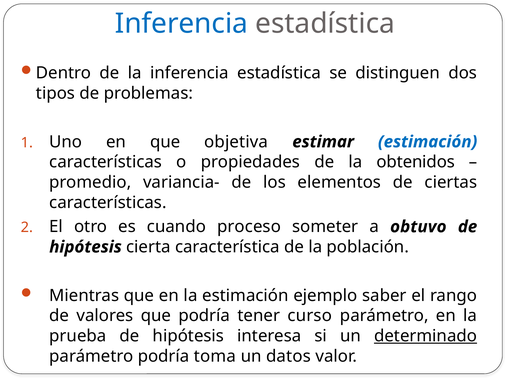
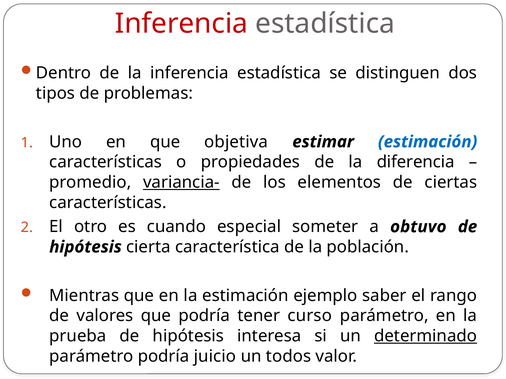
Inferencia at (181, 24) colour: blue -> red
obtenidos: obtenidos -> diferencia
variancia- underline: none -> present
proceso: proceso -> especial
toma: toma -> juicio
datos: datos -> todos
